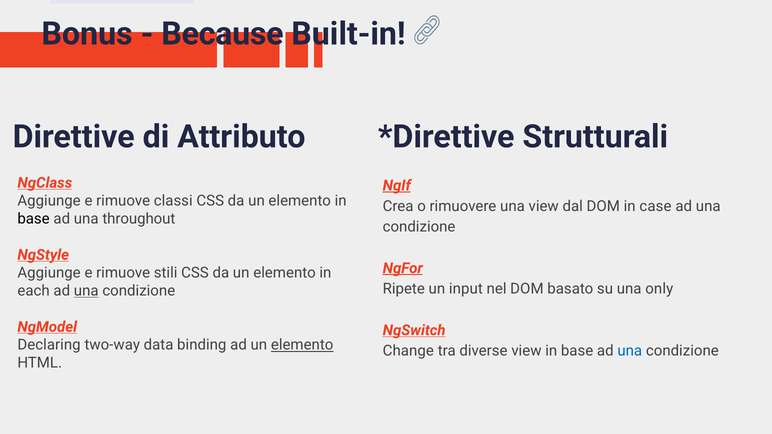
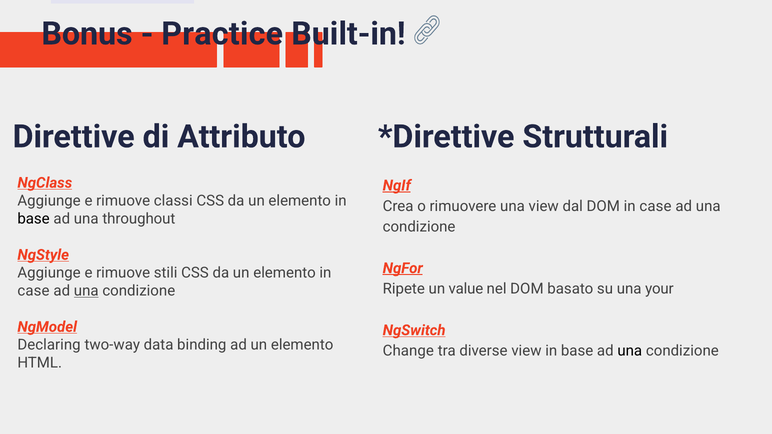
Because: Because -> Practice
input: input -> value
only: only -> your
each at (34, 291): each -> case
elemento at (302, 345) underline: present -> none
una at (630, 351) colour: blue -> black
